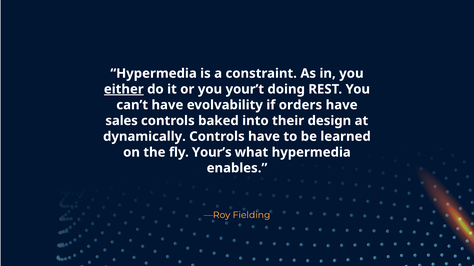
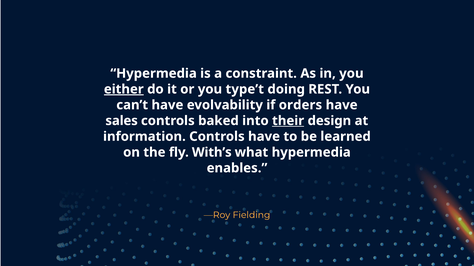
your’t: your’t -> type’t
their underline: none -> present
dynamically: dynamically -> information
Your’s: Your’s -> With’s
